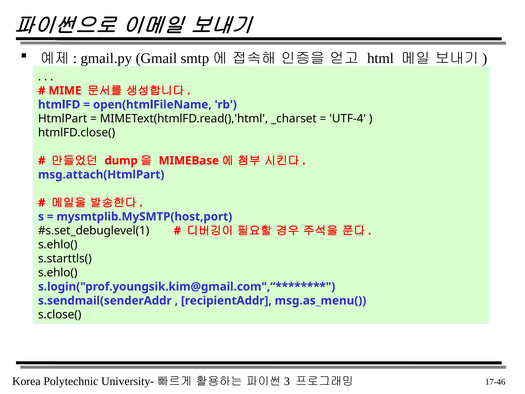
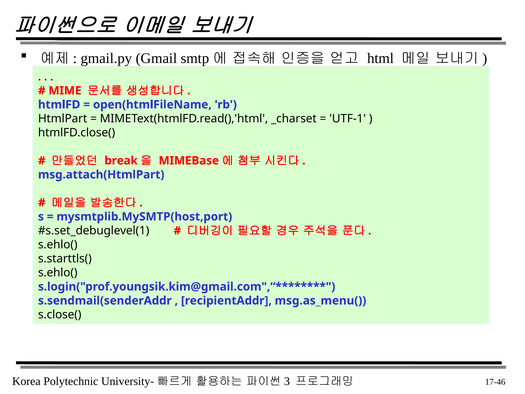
UTF-4: UTF-4 -> UTF-1
dump: dump -> break
